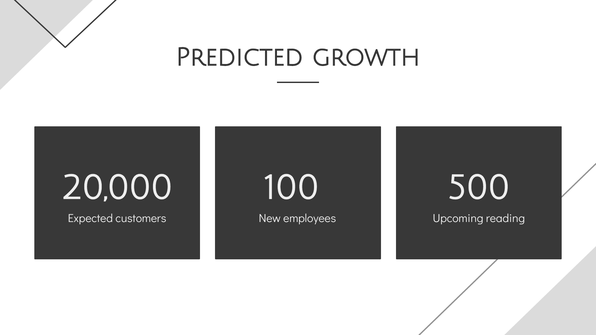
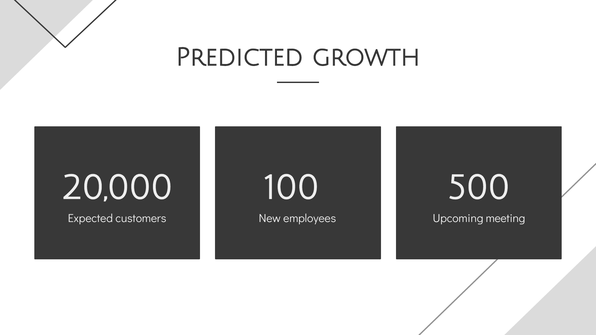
reading: reading -> meeting
